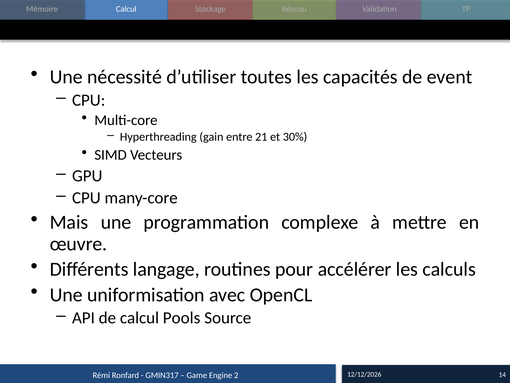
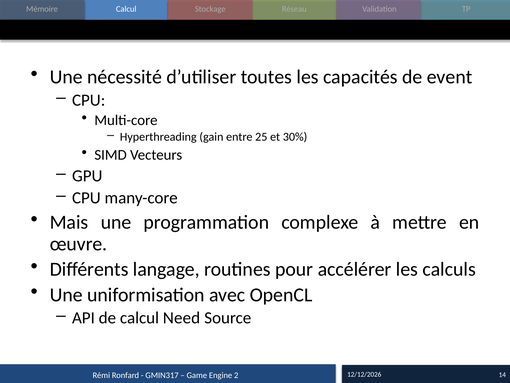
21: 21 -> 25
Pools: Pools -> Need
